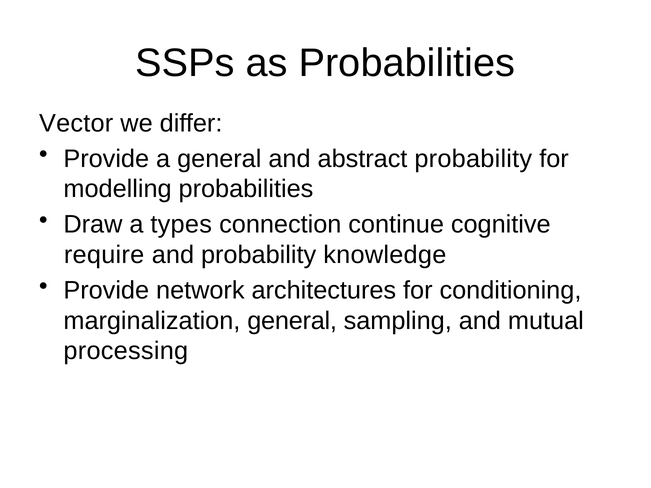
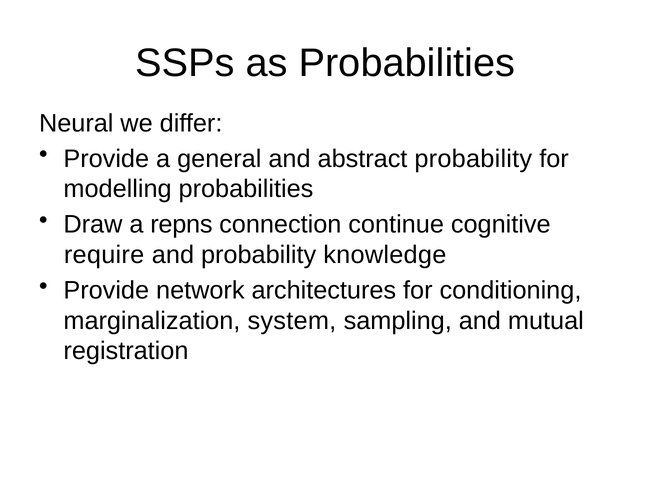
Vector: Vector -> Neural
types: types -> repns
marginalization general: general -> system
processing: processing -> registration
